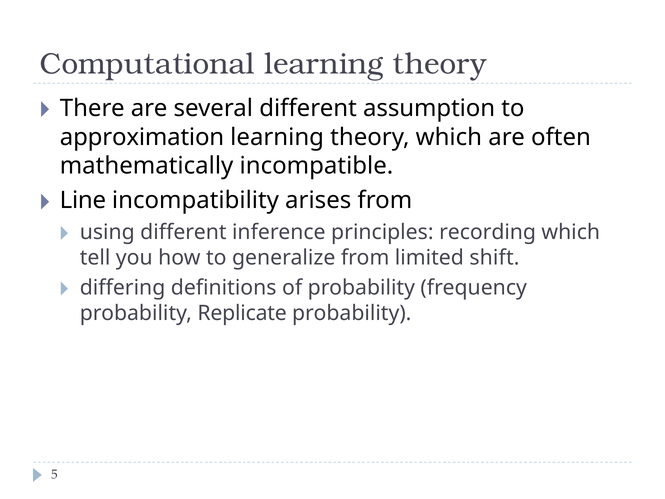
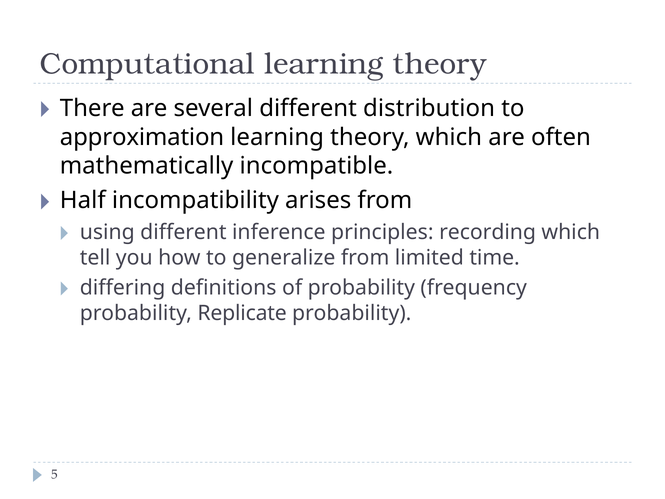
assumption: assumption -> distribution
Line: Line -> Half
shift: shift -> time
